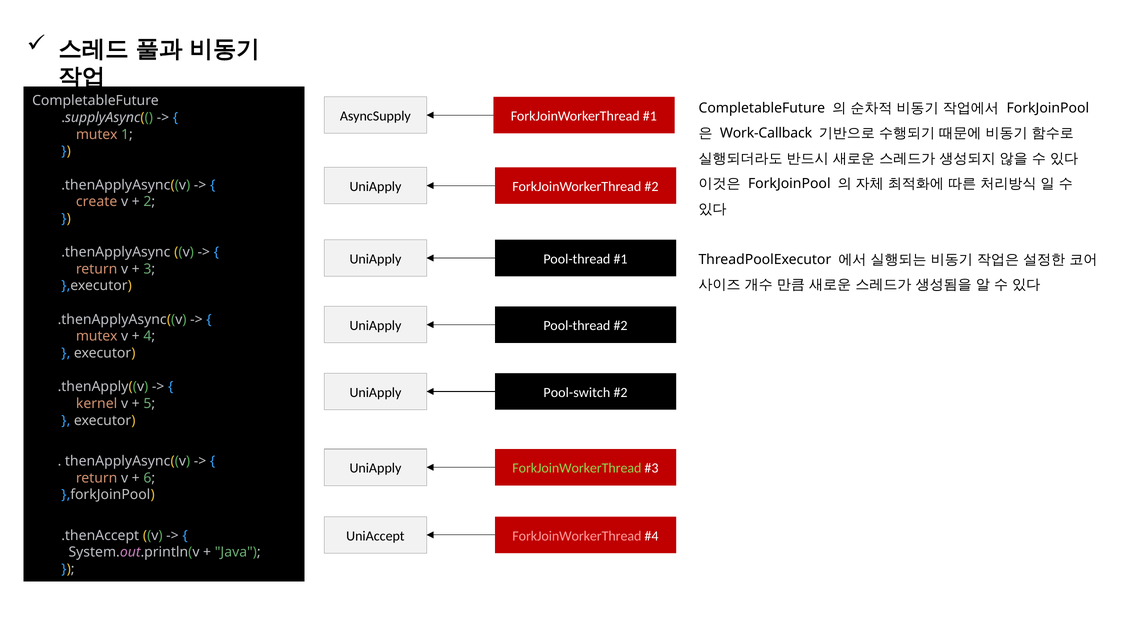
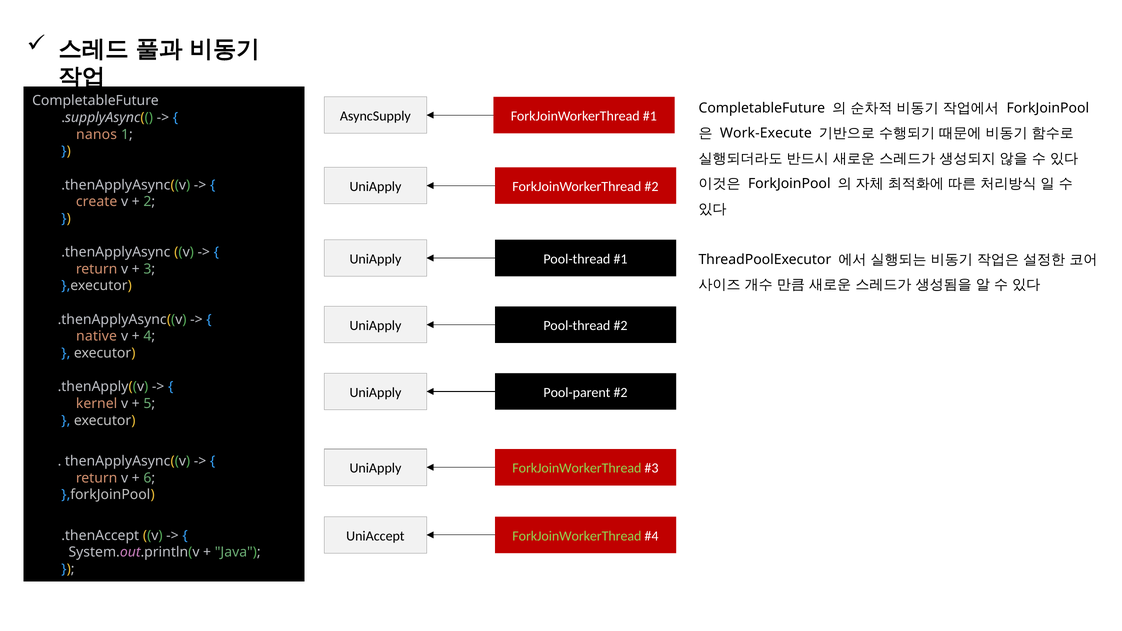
Work-Callback: Work-Callback -> Work-Execute
mutex at (97, 134): mutex -> nanos
mutex at (97, 336): mutex -> native
Pool-switch: Pool-switch -> Pool-parent
ForkJoinWorkerThread at (577, 536) colour: pink -> light green
